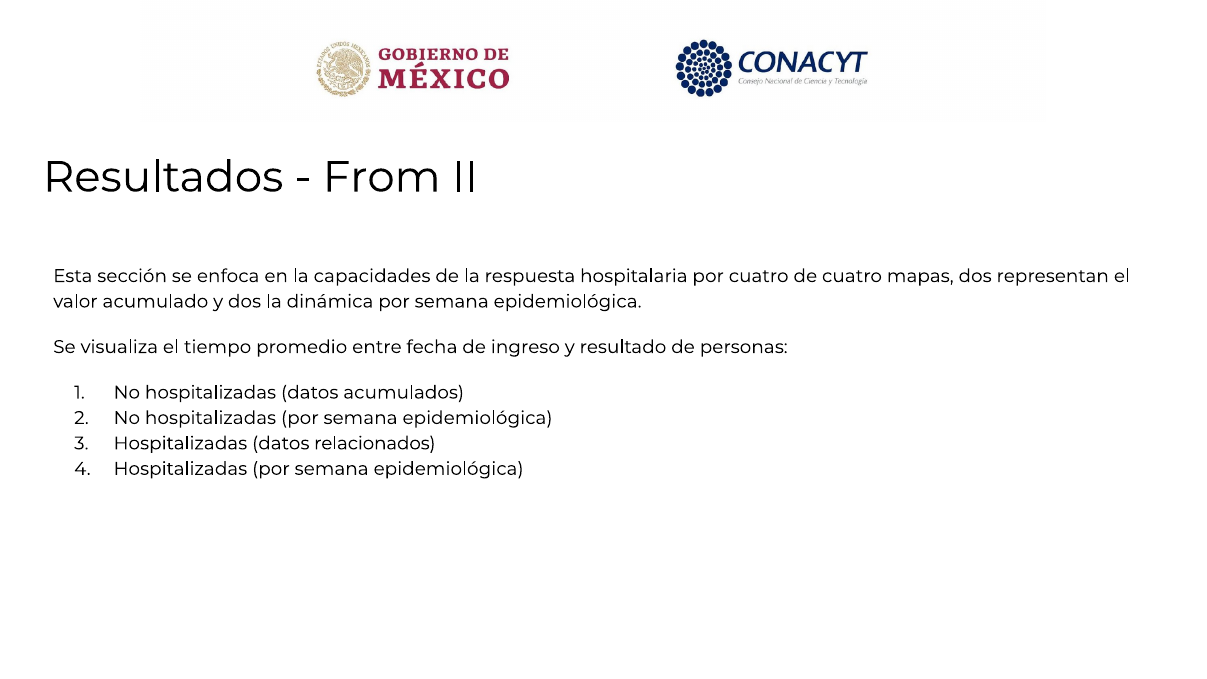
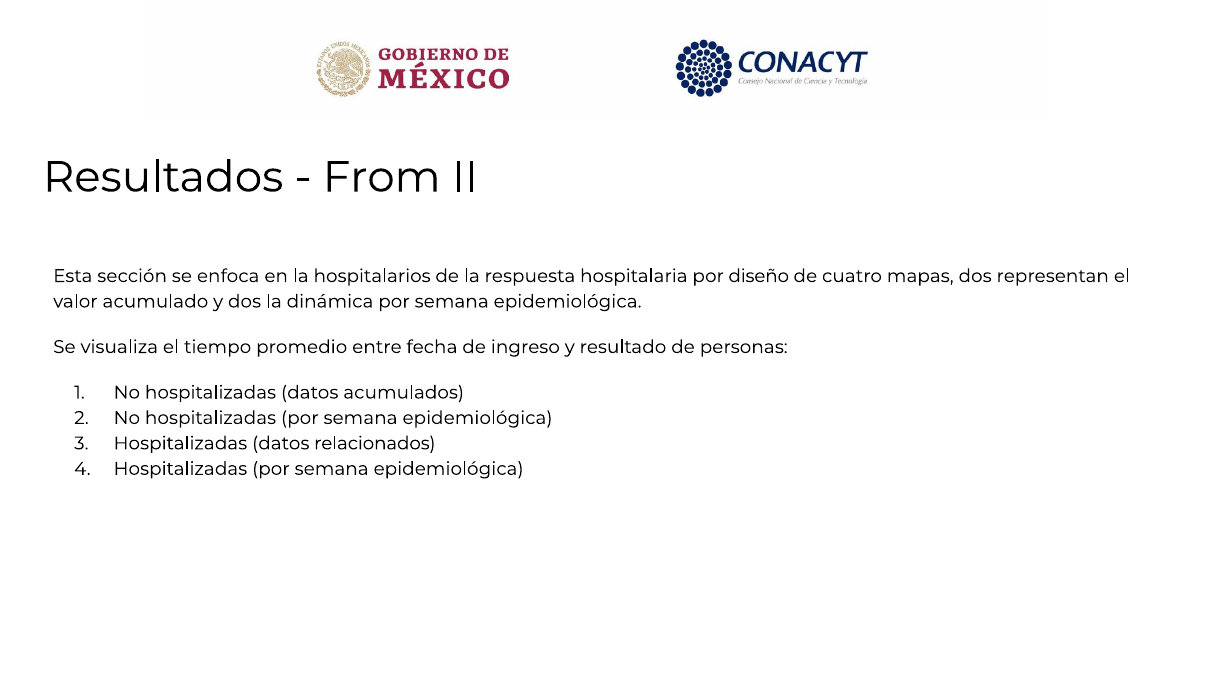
capacidades: capacidades -> hospitalarios
por cuatro: cuatro -> diseño
